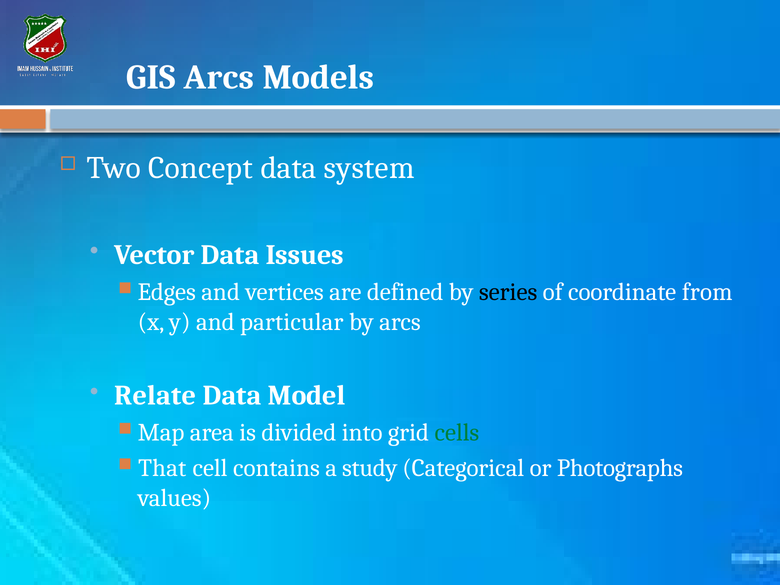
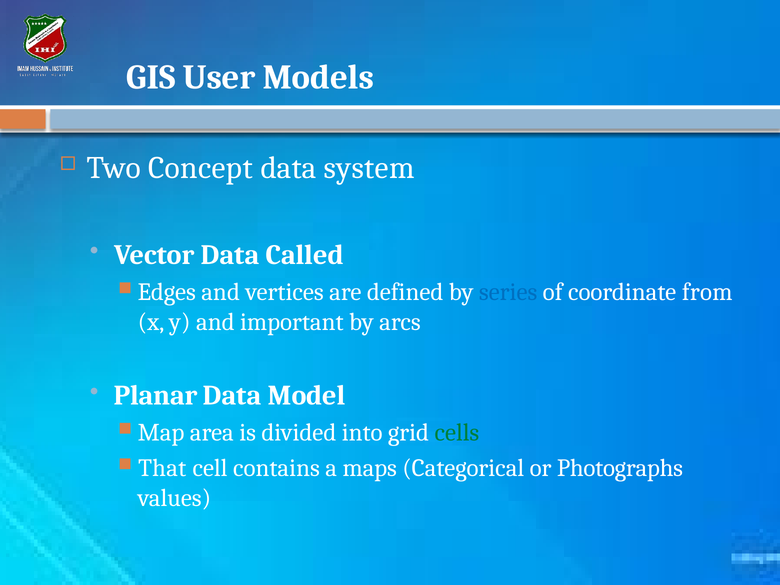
GIS Arcs: Arcs -> User
Issues: Issues -> Called
series colour: black -> blue
particular: particular -> important
Relate: Relate -> Planar
study: study -> maps
